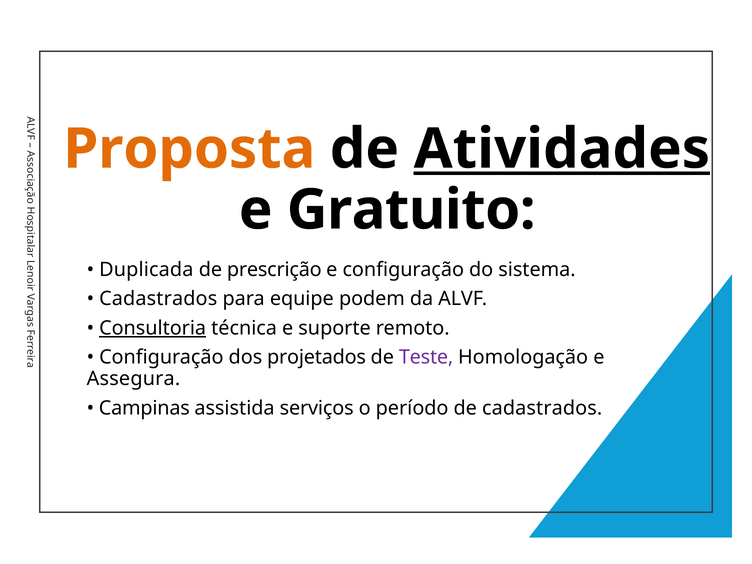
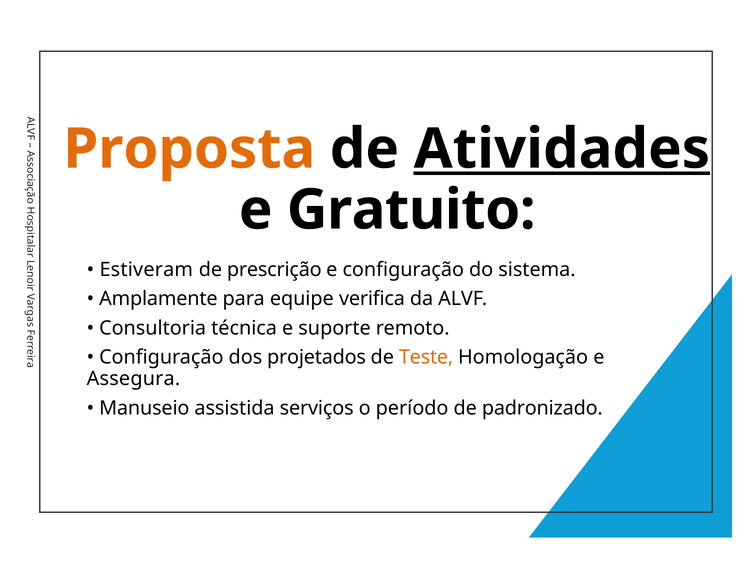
Duplicada: Duplicada -> Estiveram
Cadastrados at (158, 299): Cadastrados -> Amplamente
podem: podem -> verifica
Consultoria underline: present -> none
Teste colour: purple -> orange
Campinas: Campinas -> Manuseio
de cadastrados: cadastrados -> padronizado
